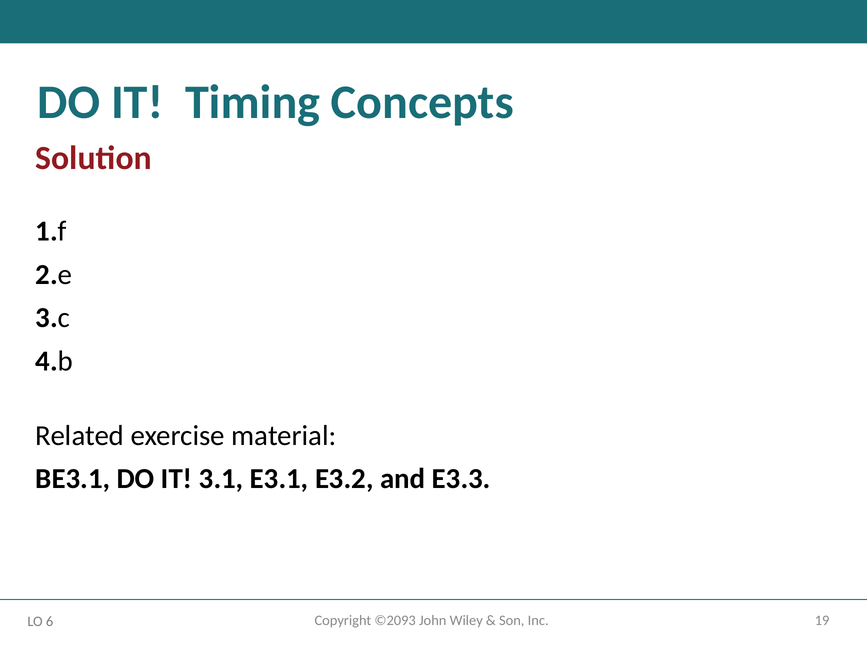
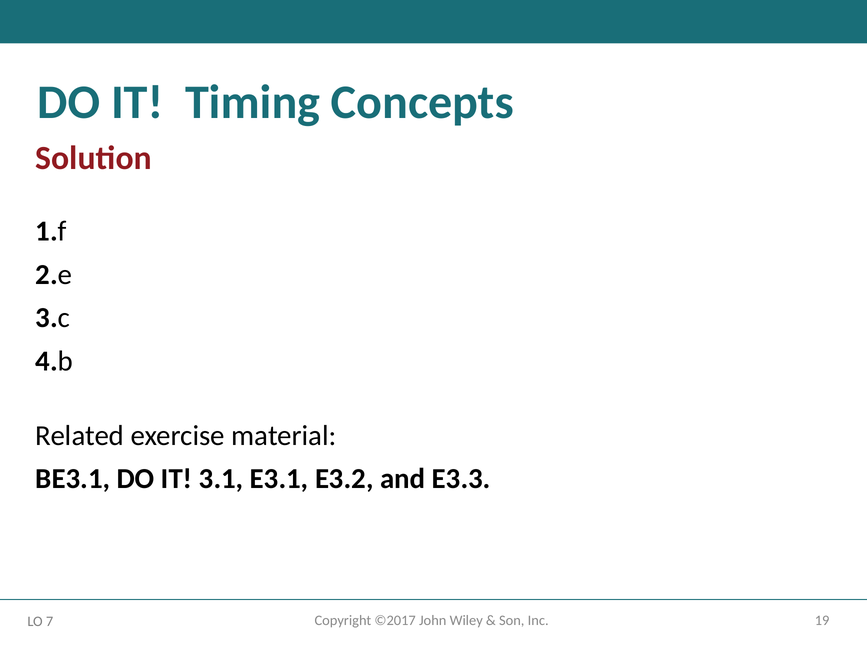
©2093: ©2093 -> ©2017
6: 6 -> 7
